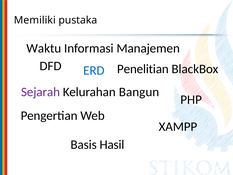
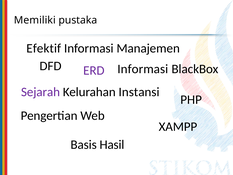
Waktu: Waktu -> Efektif
DFD Penelitian: Penelitian -> Informasi
ERD colour: blue -> purple
Bangun: Bangun -> Instansi
